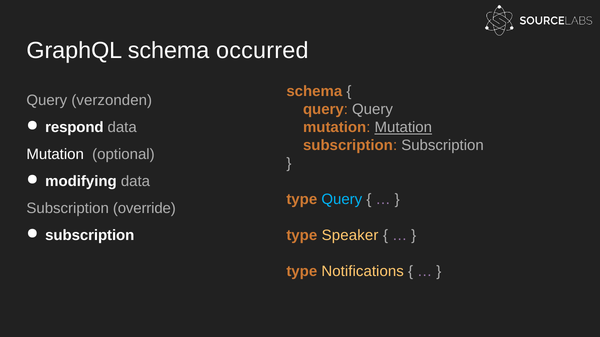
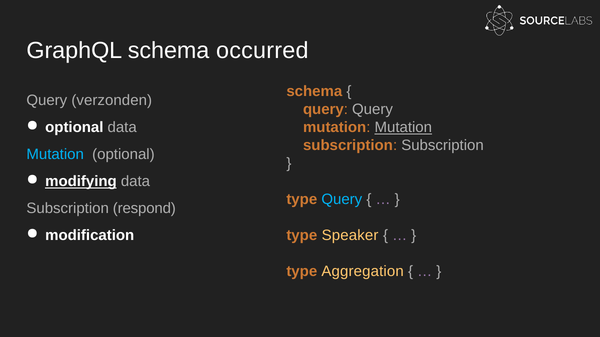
respond at (74, 128): respond -> optional
Mutation at (55, 155) colour: white -> light blue
modifying underline: none -> present
override: override -> respond
subscription at (90, 236): subscription -> modification
Notifications: Notifications -> Aggregation
